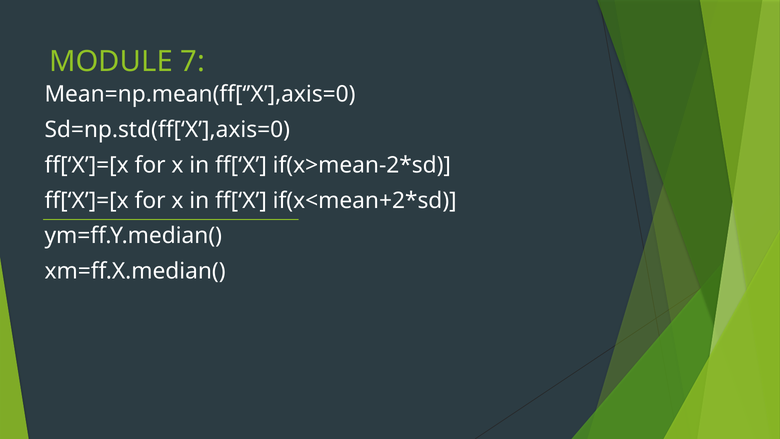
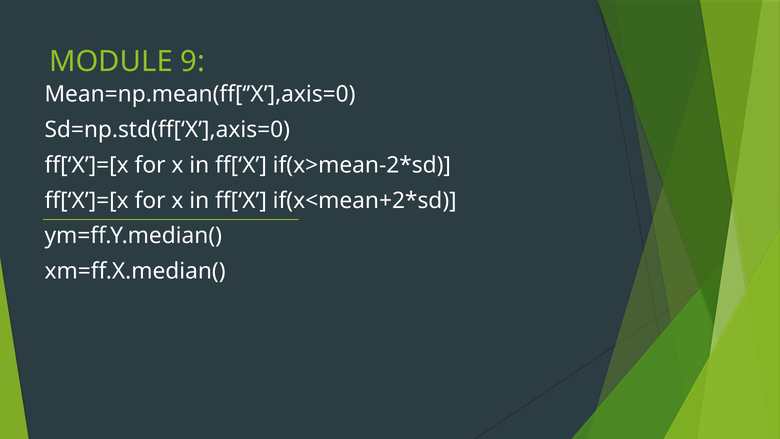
7: 7 -> 9
